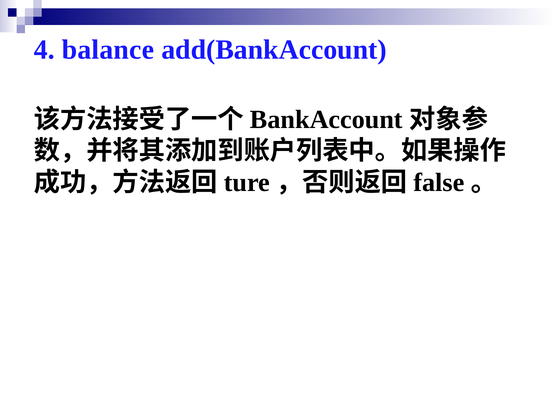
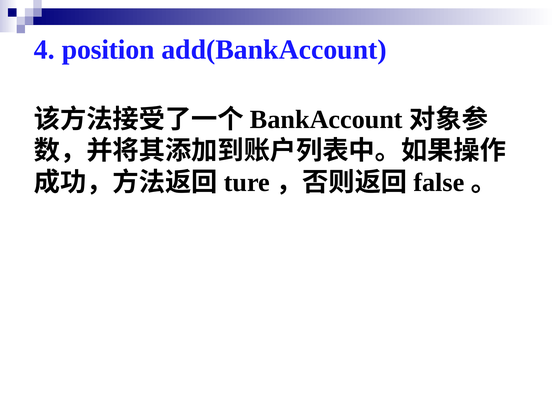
balance: balance -> position
